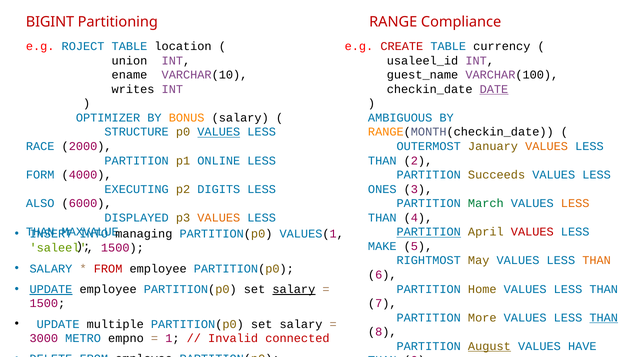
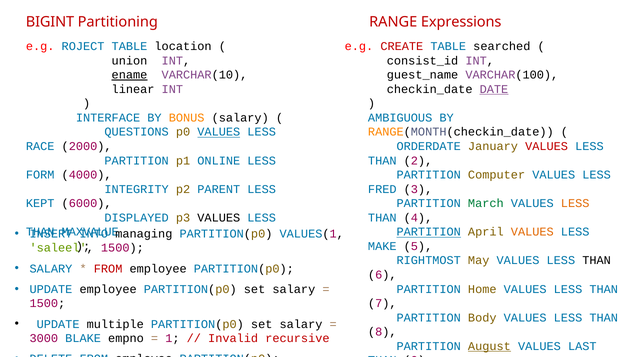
Compliance: Compliance -> Expressions
currency: currency -> searched
usaleel_id: usaleel_id -> consist_id
ename underline: none -> present
writes: writes -> linear
OPTIMIZER: OPTIMIZER -> INTERFACE
STRUCTURE: STRUCTURE -> QUESTIONS
OUTERMOST: OUTERMOST -> ORDERDATE
VALUES at (547, 146) colour: orange -> red
Succeeds: Succeeds -> Computer
EXECUTING: EXECUTING -> INTEGRITY
DIGITS: DIGITS -> PARENT
ONES: ONES -> FRED
ALSO: ALSO -> KEPT
VALUES at (219, 218) colour: orange -> black
VALUES at (532, 232) colour: red -> orange
THAN at (597, 261) colour: orange -> black
UPDATE at (51, 289) underline: present -> none
salary at (294, 289) underline: present -> none
More: More -> Body
THAN at (604, 318) underline: present -> none
METRO: METRO -> BLAKE
connected: connected -> recursive
HAVE: HAVE -> LAST
